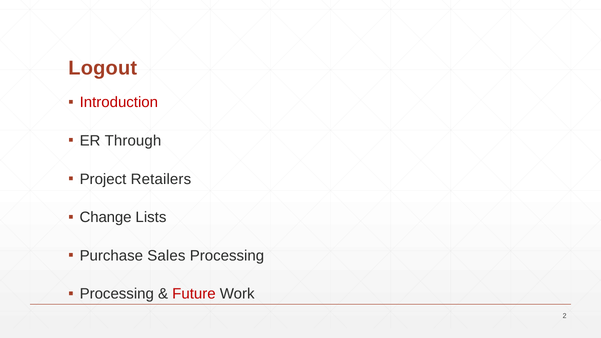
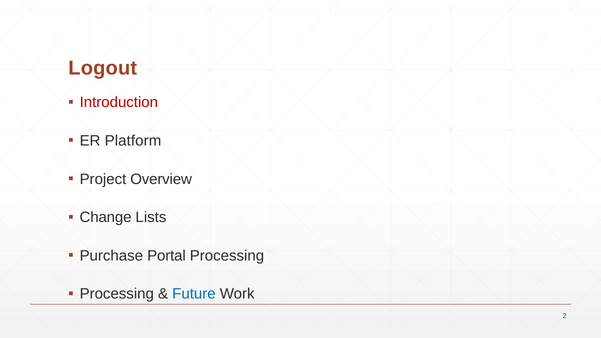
Through: Through -> Platform
Retailers: Retailers -> Overview
Sales: Sales -> Portal
Future colour: red -> blue
